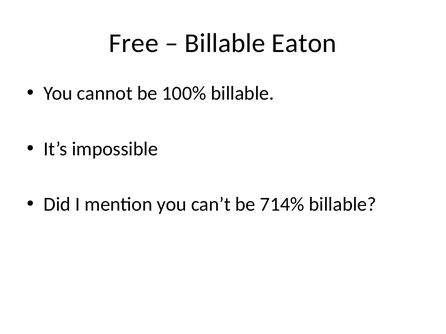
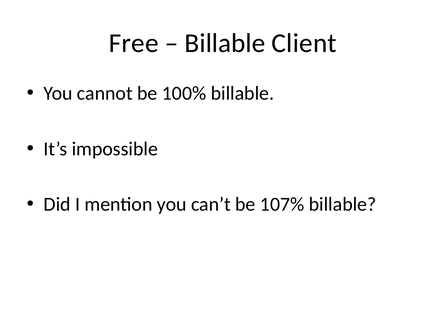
Eaton: Eaton -> Client
714%: 714% -> 107%
